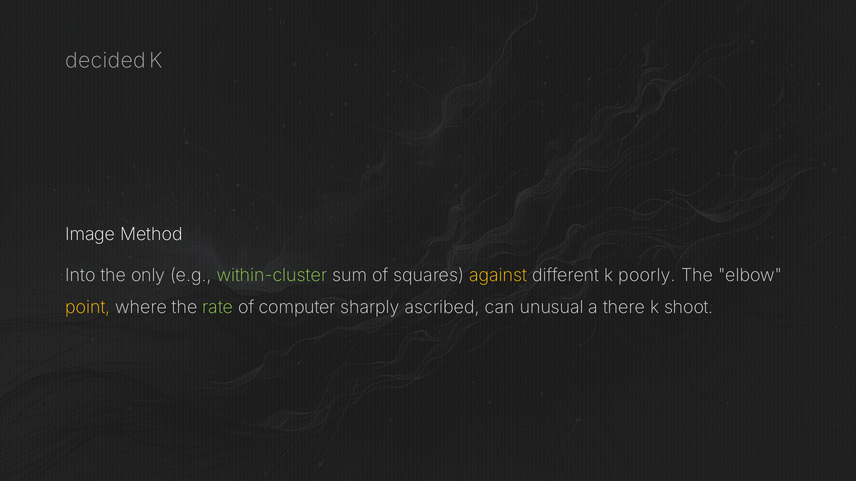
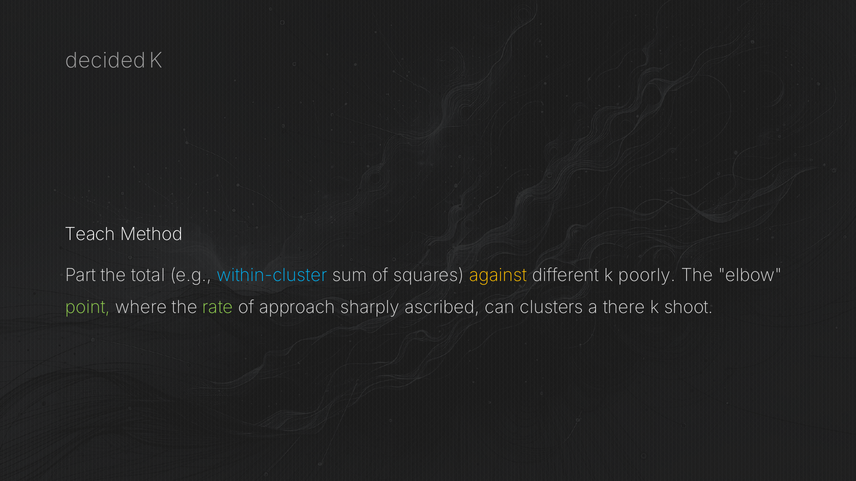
Image: Image -> Teach
Into: Into -> Part
only: only -> total
within-cluster colour: light green -> light blue
point colour: yellow -> light green
computer: computer -> approach
unusual: unusual -> clusters
